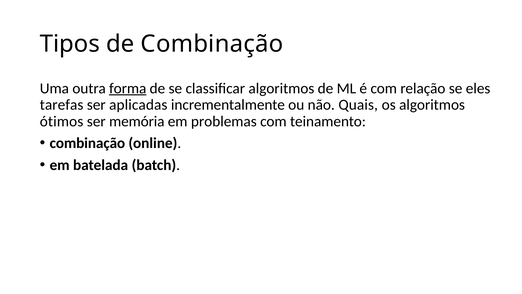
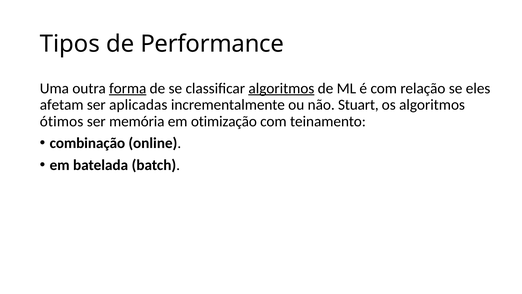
de Combinação: Combinação -> Performance
algoritmos at (281, 88) underline: none -> present
tarefas: tarefas -> afetam
Quais: Quais -> Stuart
problemas: problemas -> otimização
